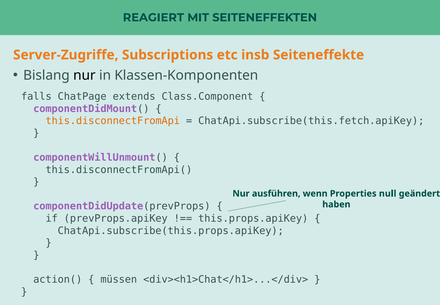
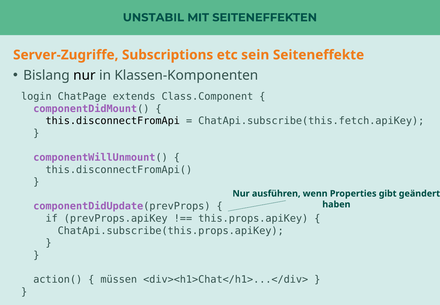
REAGIERT: REAGIERT -> UNSTABIL
insb: insb -> sein
falls: falls -> login
this.disconnectFromApi colour: orange -> black
null: null -> gibt
